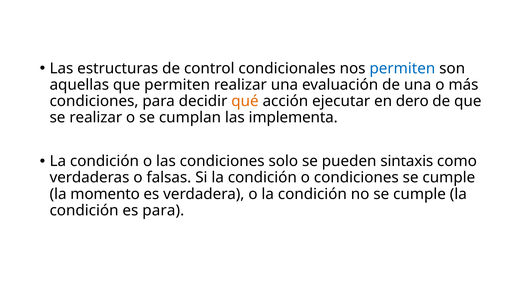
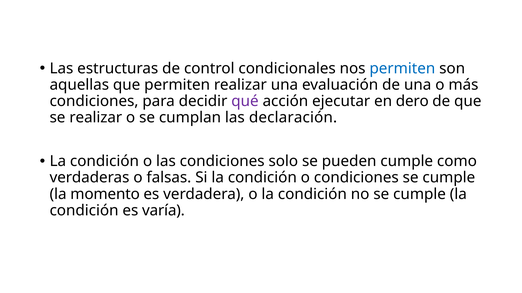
qué colour: orange -> purple
implementa: implementa -> declaración
pueden sintaxis: sintaxis -> cumple
es para: para -> varía
